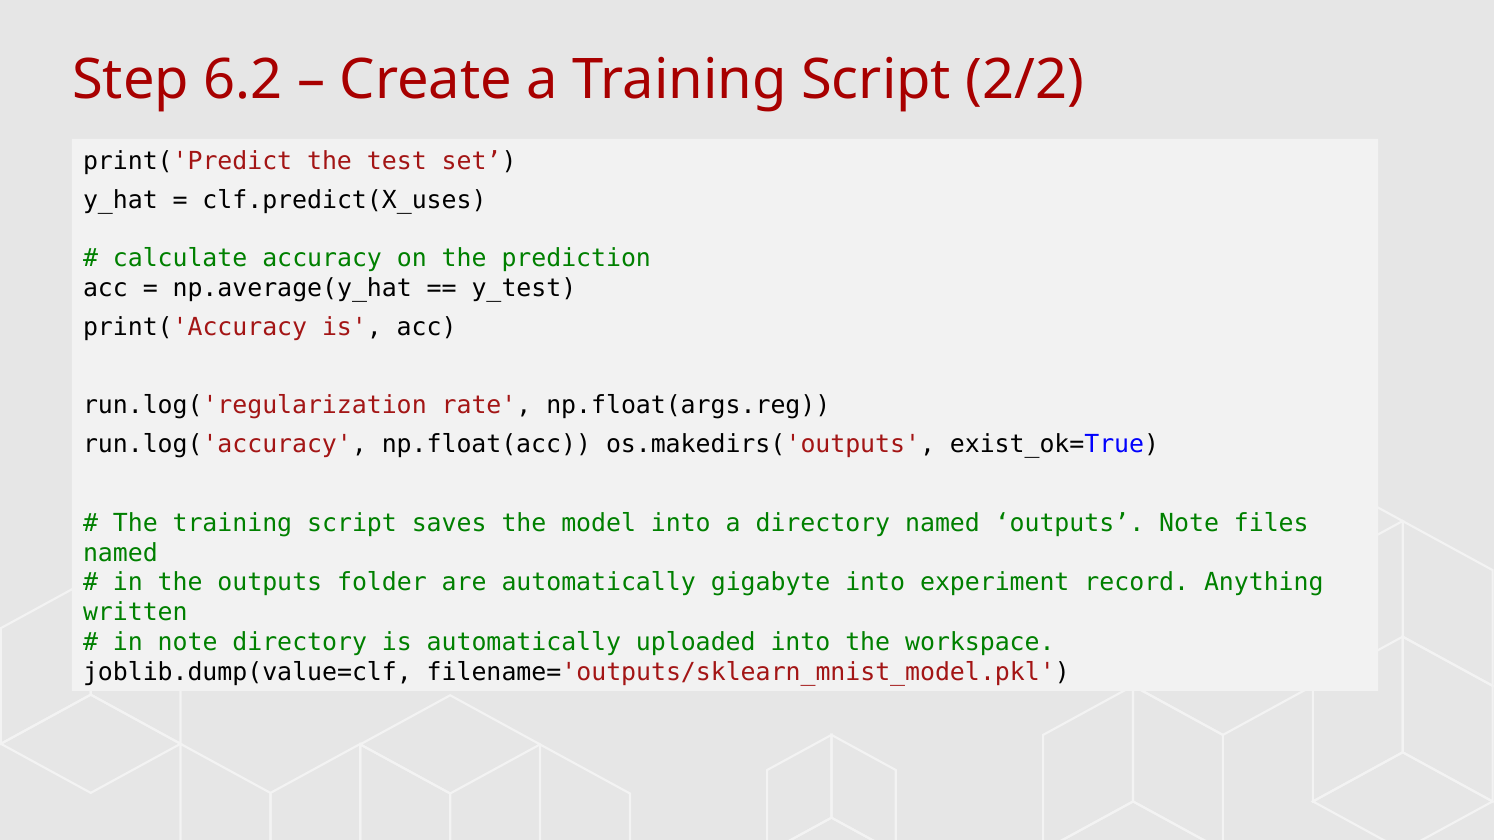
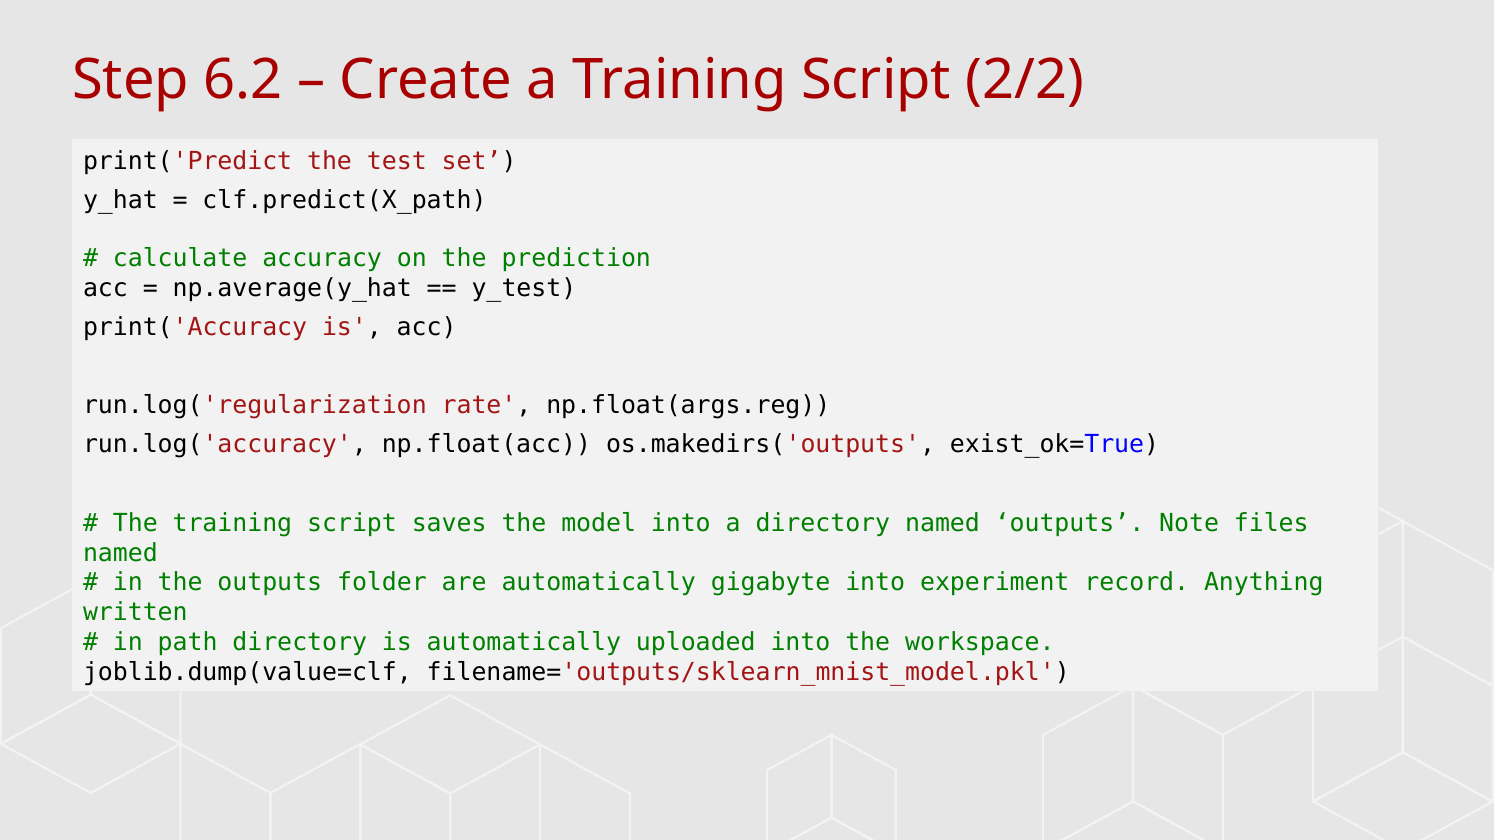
clf.predict(X_uses: clf.predict(X_uses -> clf.predict(X_path
in note: note -> path
